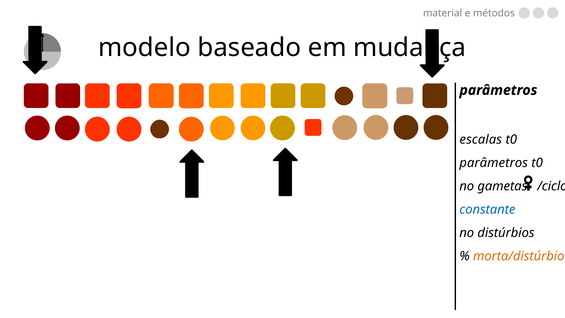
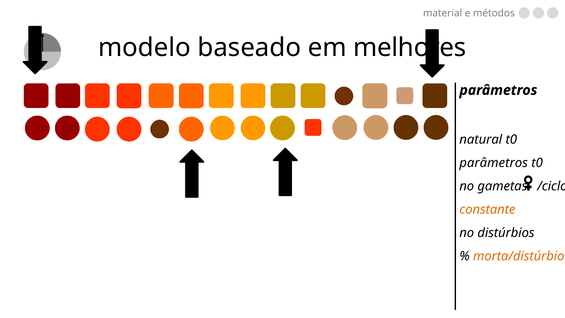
mudança: mudança -> melhores
escalas: escalas -> natural
constante colour: blue -> orange
